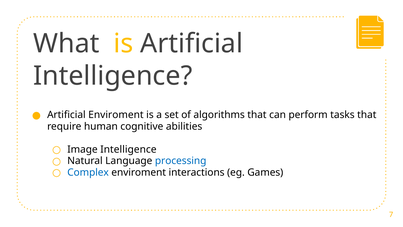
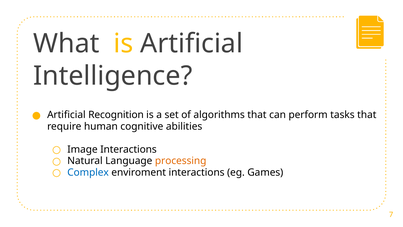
Artificial Enviroment: Enviroment -> Recognition
Image Intelligence: Intelligence -> Interactions
processing colour: blue -> orange
